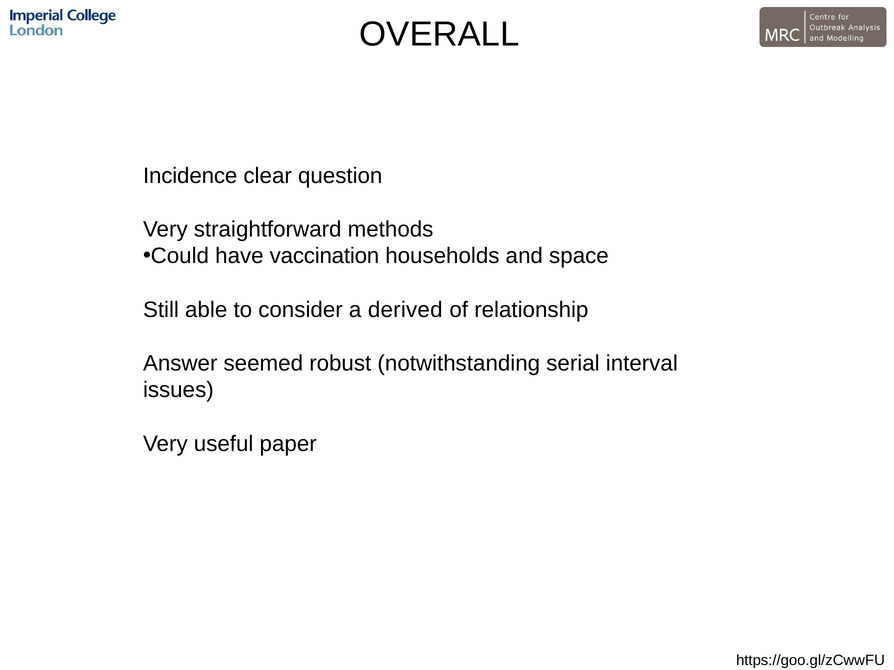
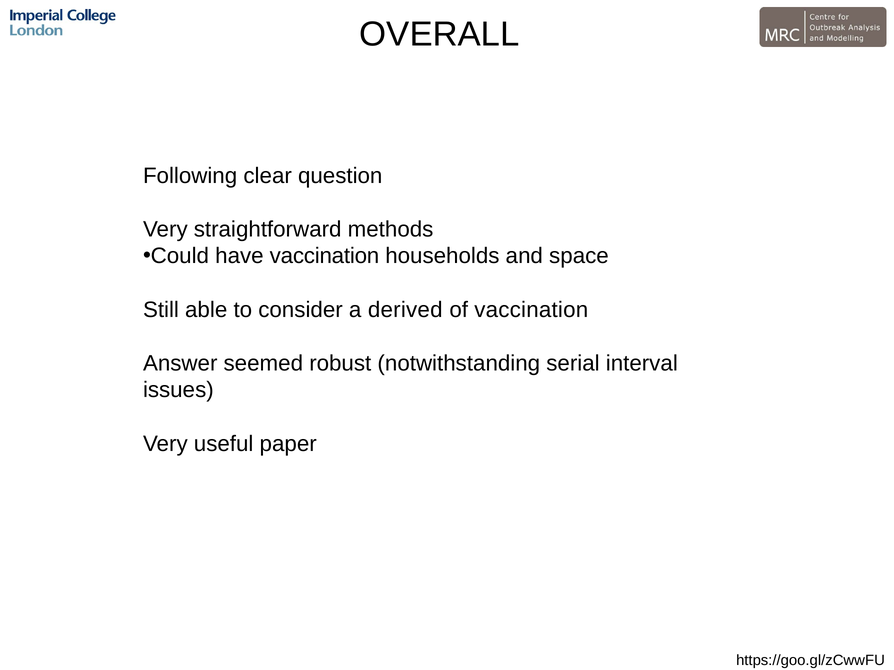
Incidence: Incidence -> Following
of relationship: relationship -> vaccination
